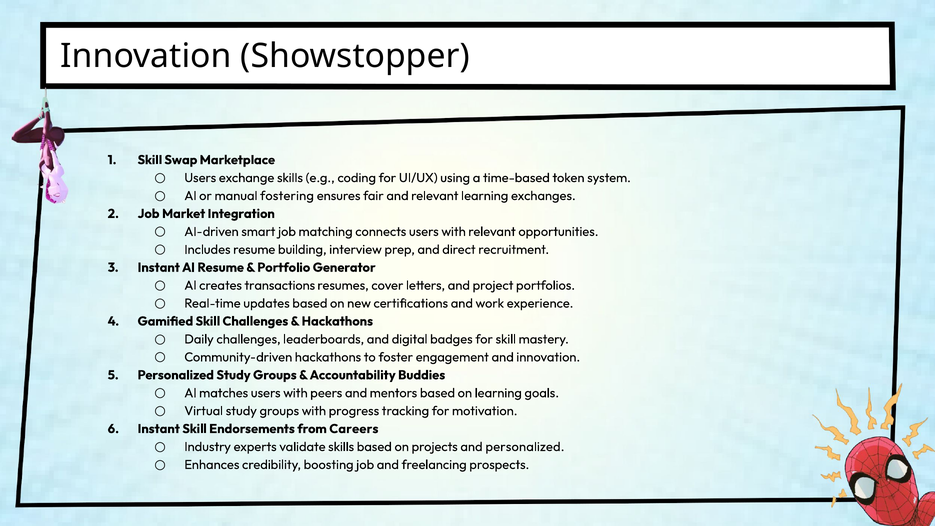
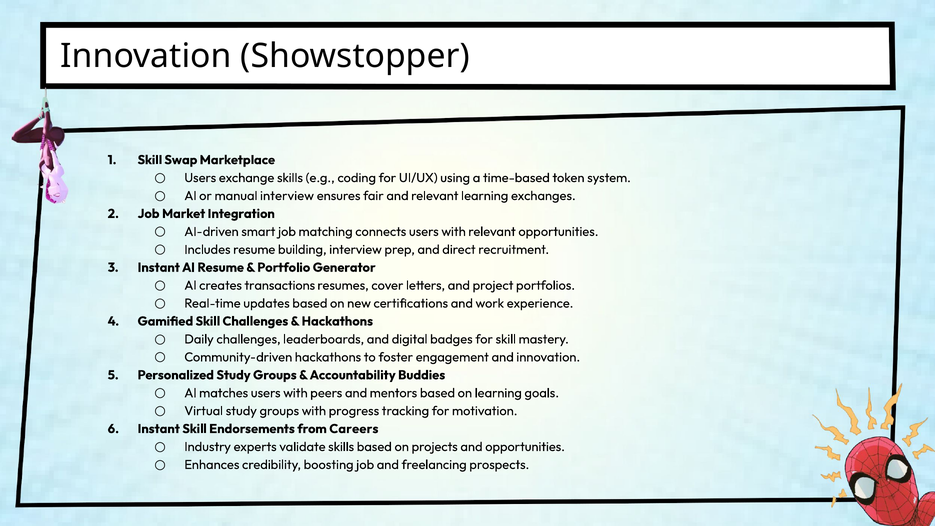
manual fostering: fostering -> interview
and personalized: personalized -> opportunities
